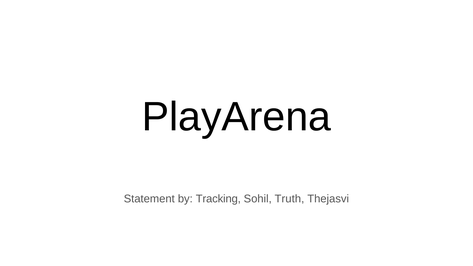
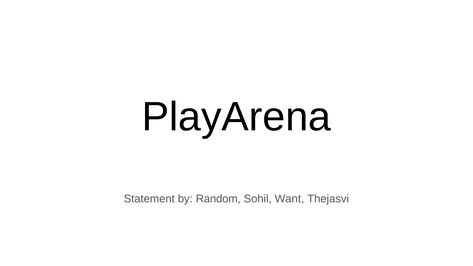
Tracking: Tracking -> Random
Truth: Truth -> Want
